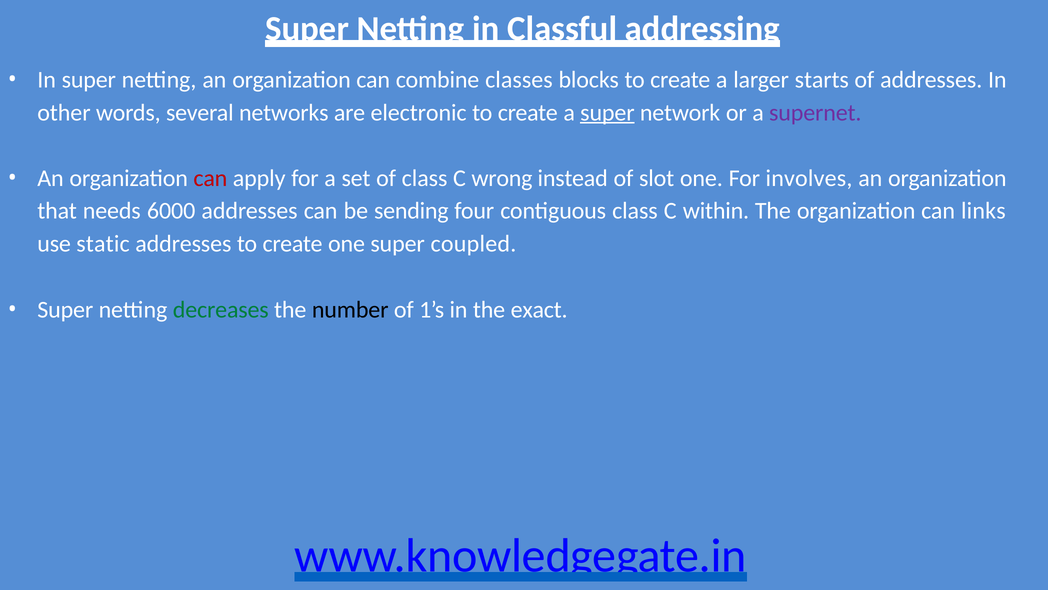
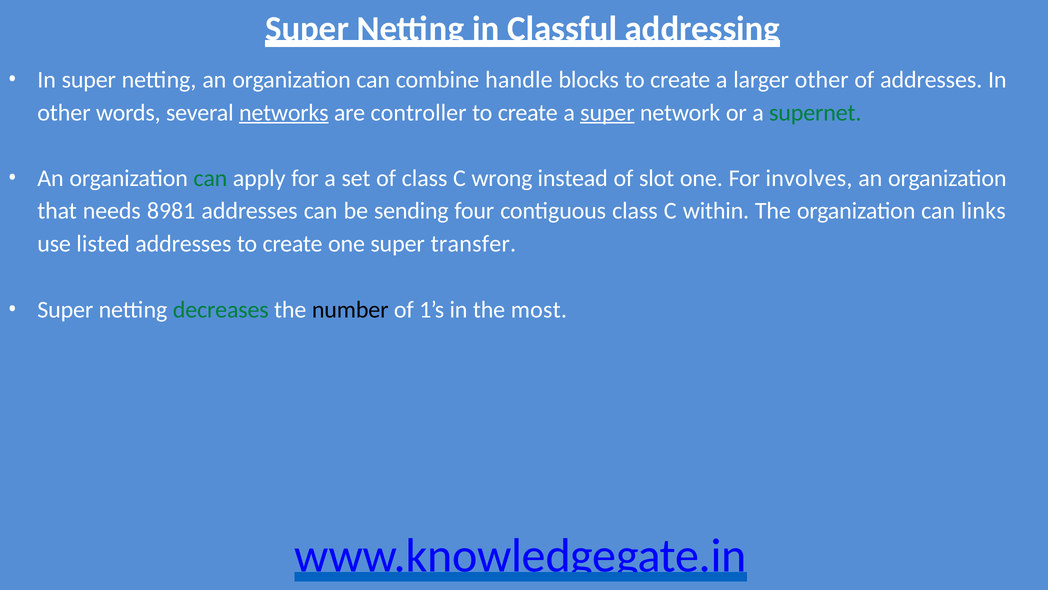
classes: classes -> handle
larger starts: starts -> other
networks underline: none -> present
electronic: electronic -> controller
supernet colour: purple -> green
can at (210, 178) colour: red -> green
6000: 6000 -> 8981
static: static -> listed
coupled: coupled -> transfer
exact: exact -> most
